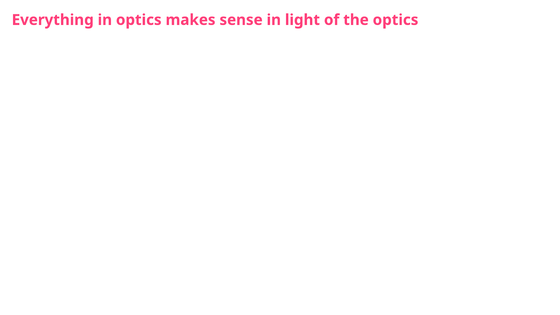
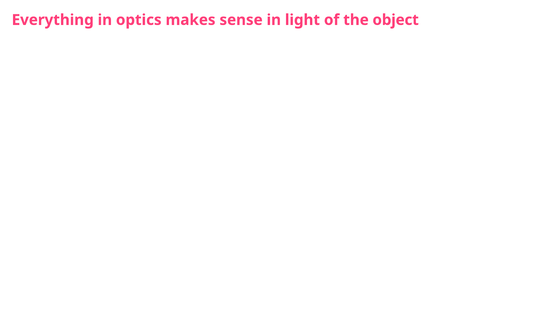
the optics: optics -> object
